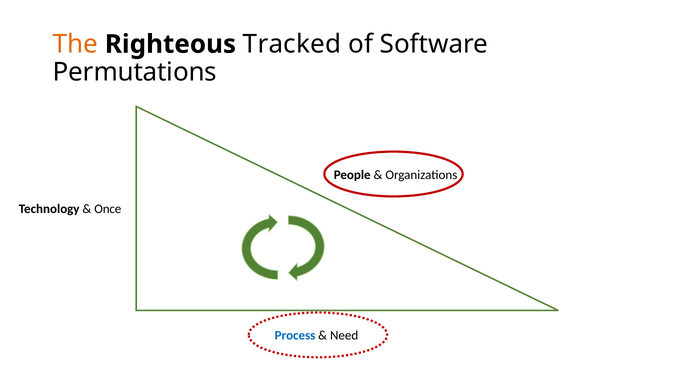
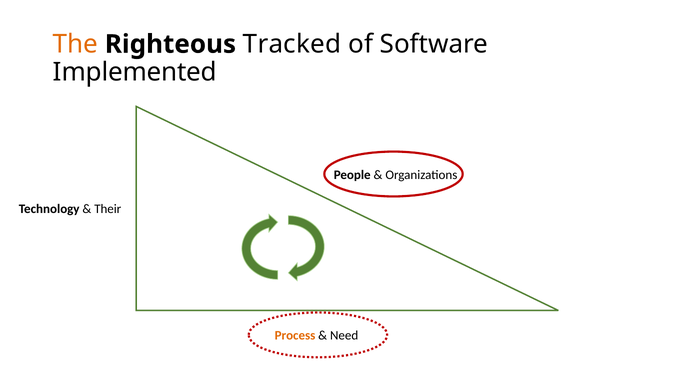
Permutations: Permutations -> Implemented
Once: Once -> Their
Process colour: blue -> orange
